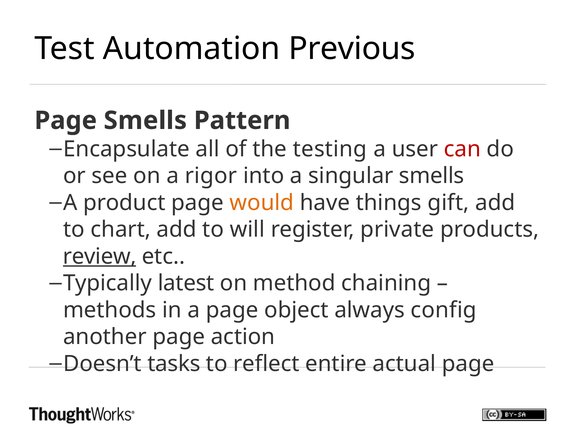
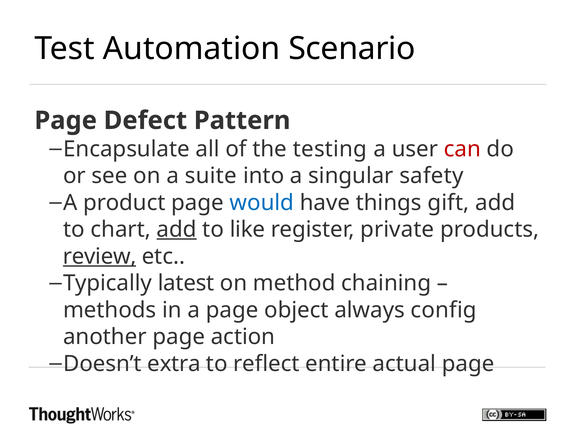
Previous: Previous -> Scenario
Page Smells: Smells -> Defect
rigor: rigor -> suite
singular smells: smells -> safety
would colour: orange -> blue
add at (177, 230) underline: none -> present
will: will -> like
tasks: tasks -> extra
